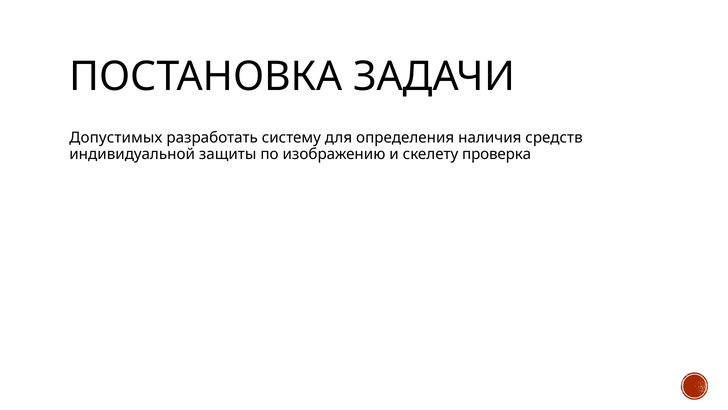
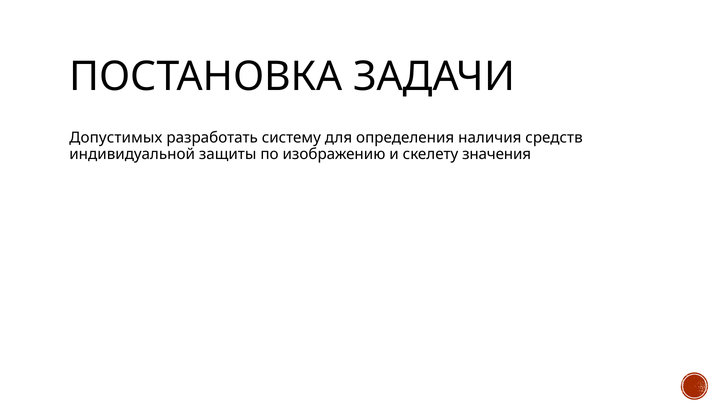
проверка: проверка -> значения
